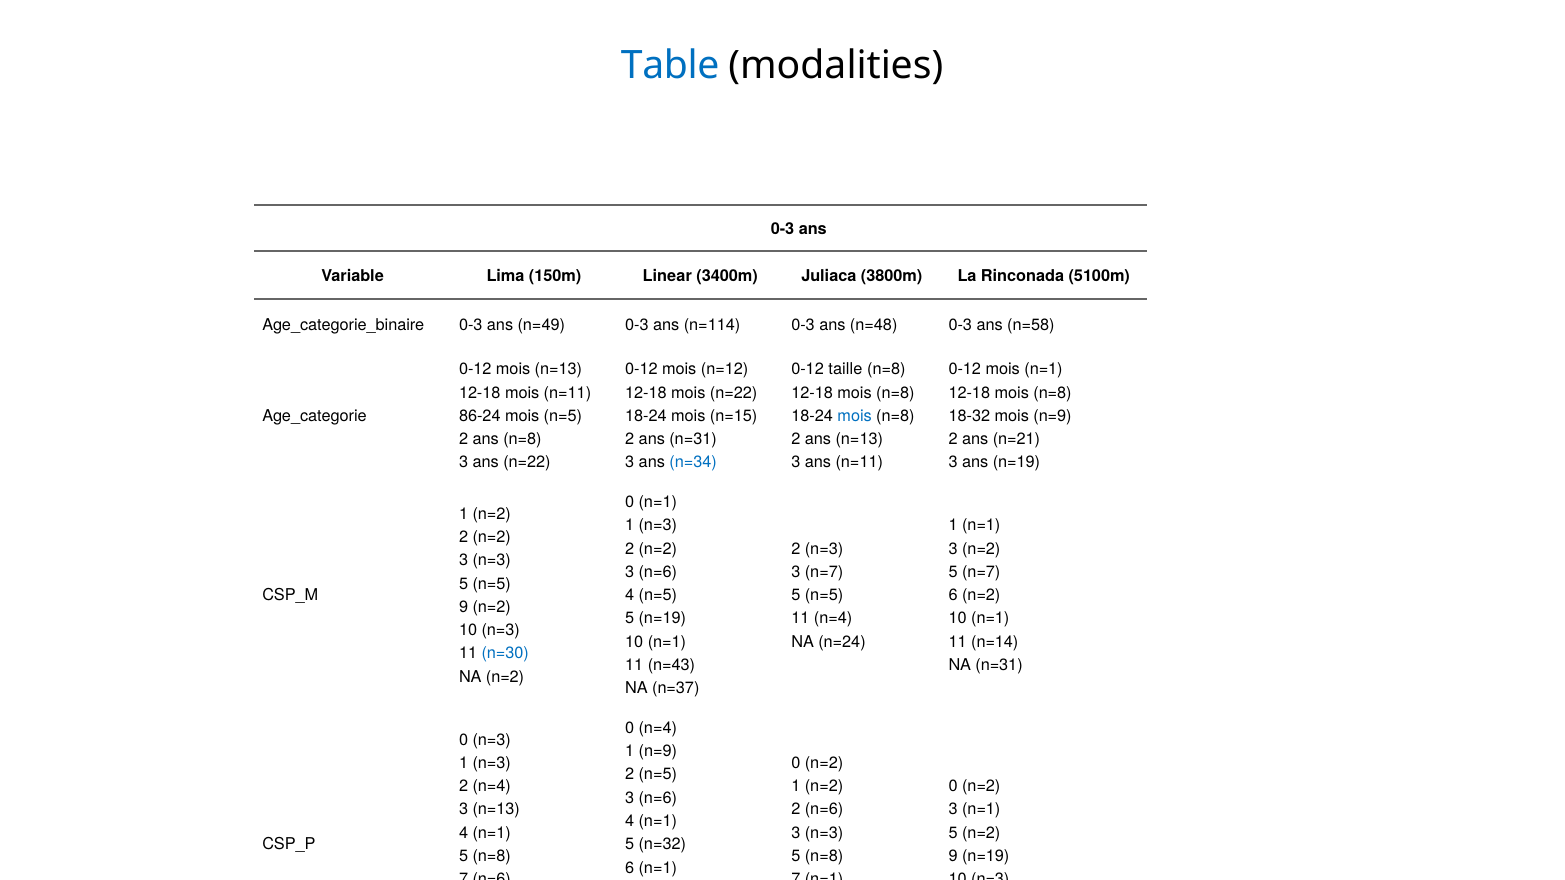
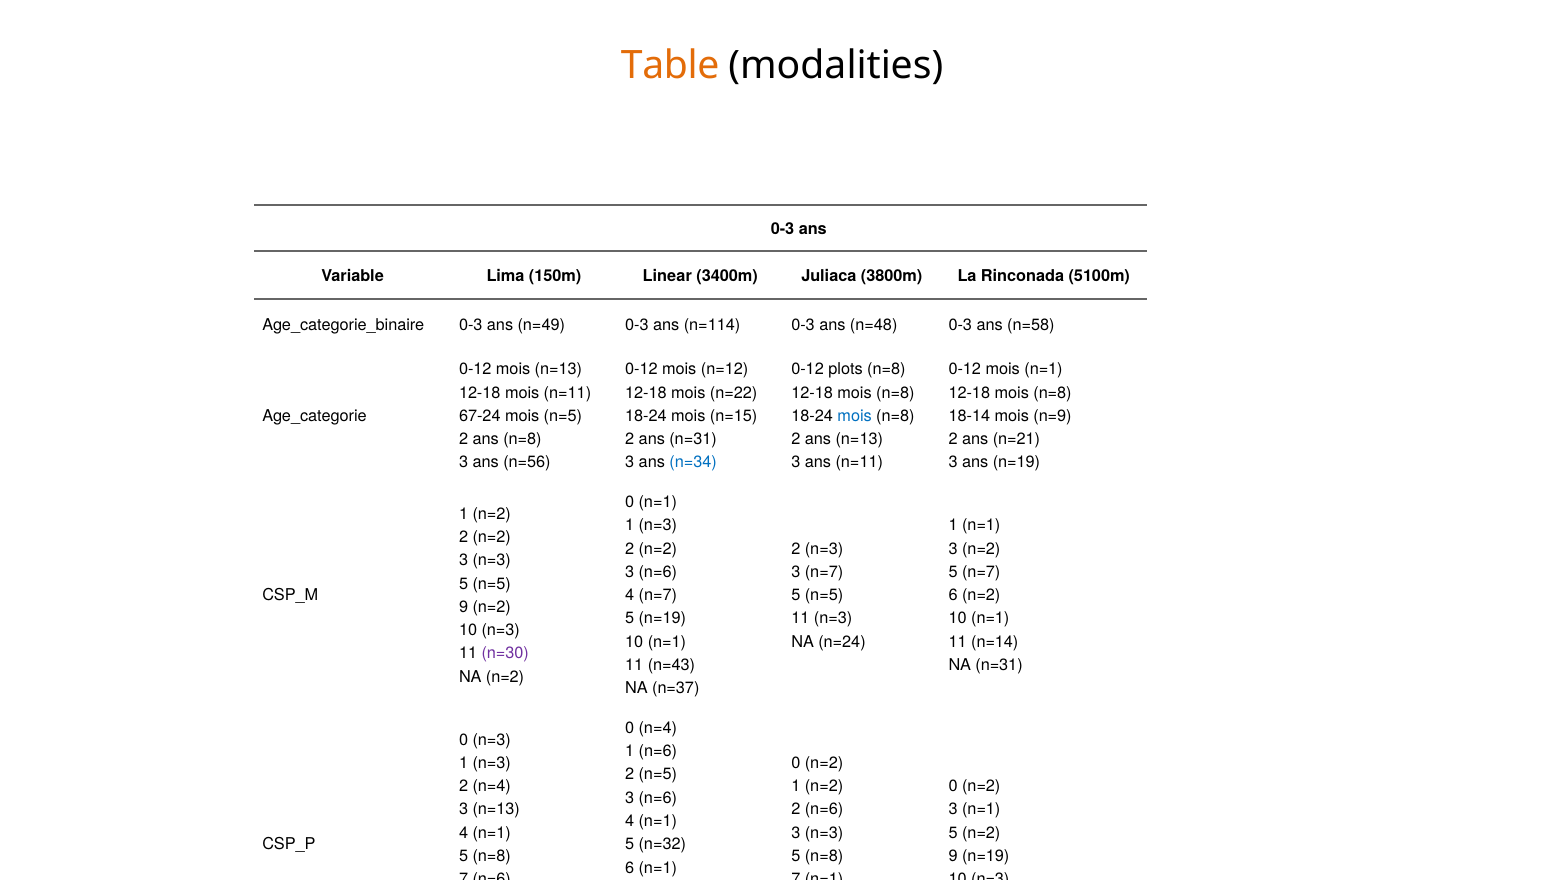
Table colour: blue -> orange
taille: taille -> plots
86-24: 86-24 -> 67-24
18-32: 18-32 -> 18-14
ans n=22: n=22 -> n=56
4 n=5: n=5 -> n=7
11 n=4: n=4 -> n=3
n=30 colour: blue -> purple
1 n=9: n=9 -> n=6
